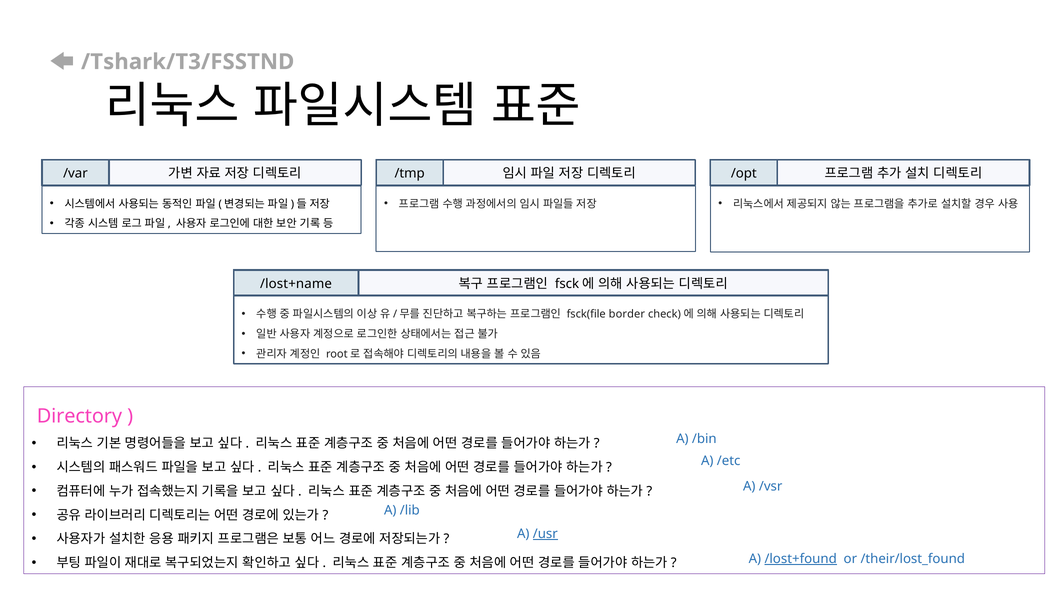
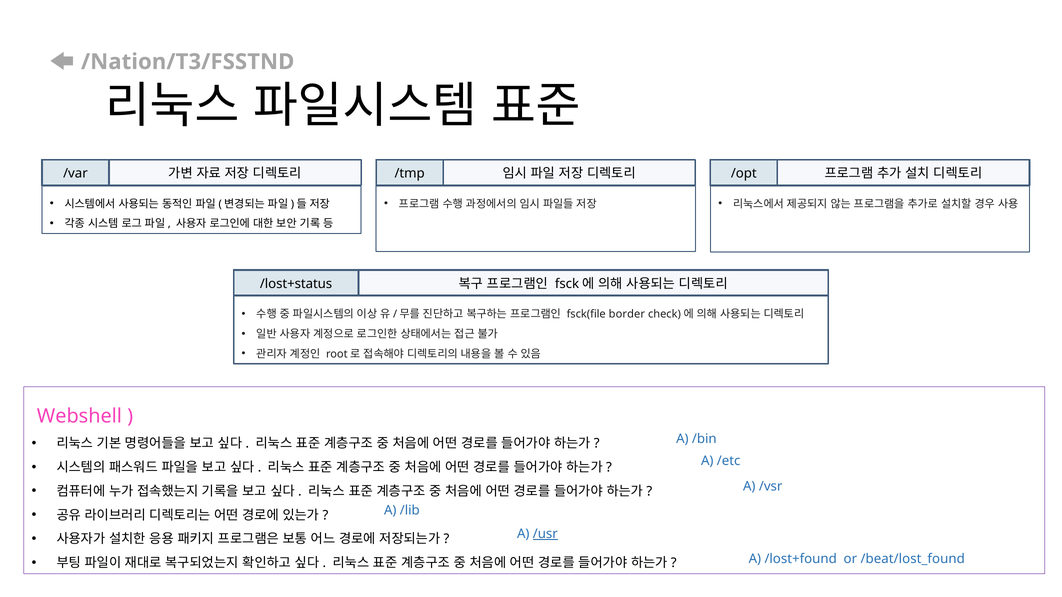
/Tshark/T3/FSSTND: /Tshark/T3/FSSTND -> /Nation/T3/FSSTND
/lost+name: /lost+name -> /lost+status
Directory: Directory -> Webshell
/lost+found underline: present -> none
/their/lost_found: /their/lost_found -> /beat/lost_found
